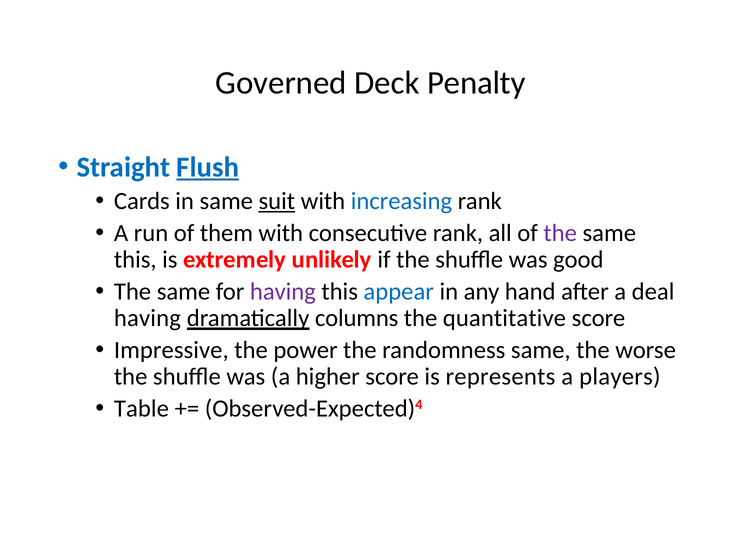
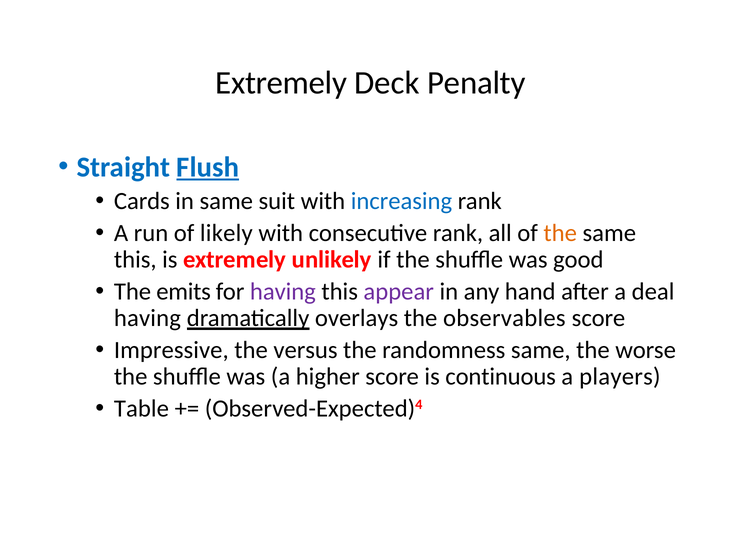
Governed at (281, 83): Governed -> Extremely
suit underline: present -> none
them: them -> likely
the at (560, 233) colour: purple -> orange
same at (183, 291): same -> emits
appear colour: blue -> purple
columns: columns -> overlays
quantitative: quantitative -> observables
power: power -> versus
represents: represents -> continuous
